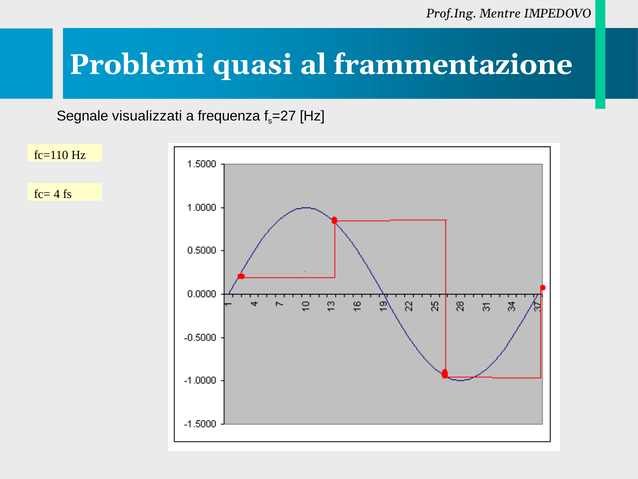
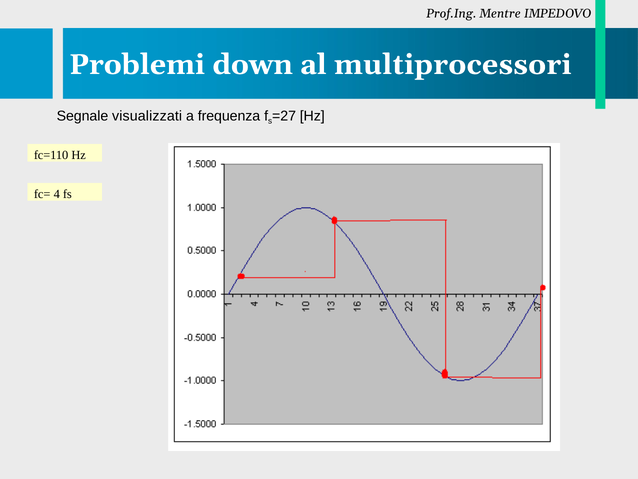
quasi: quasi -> down
frammentazione: frammentazione -> multiprocessori
